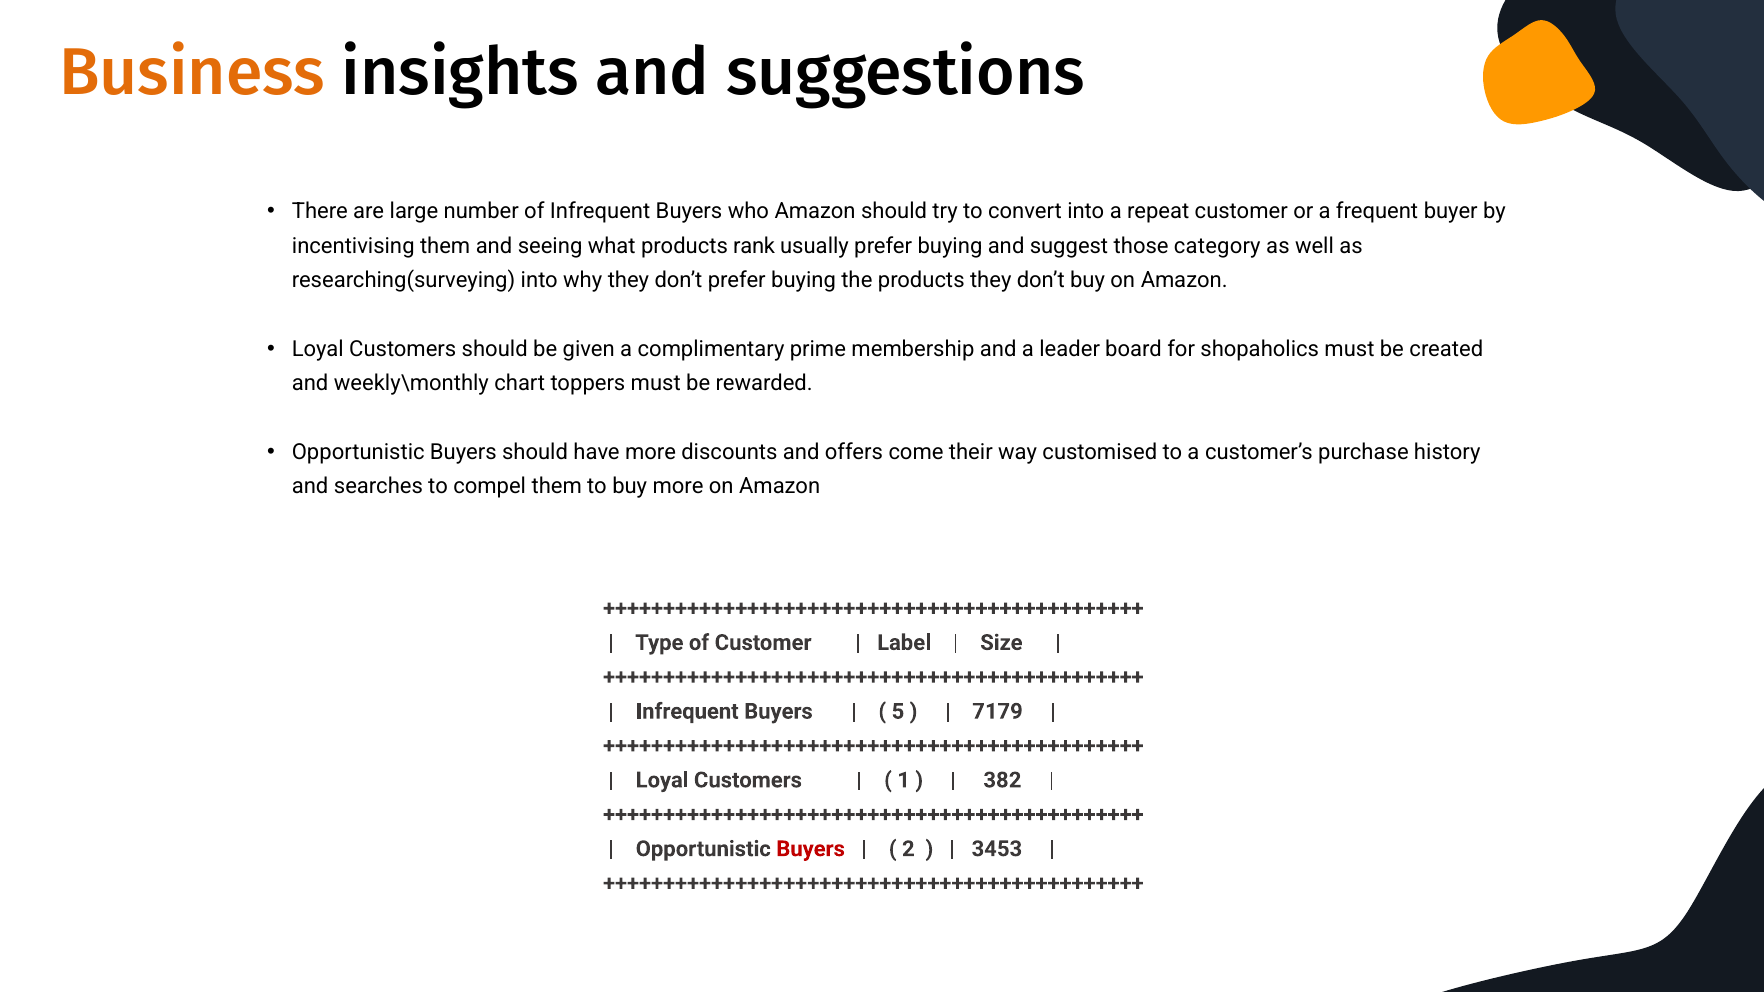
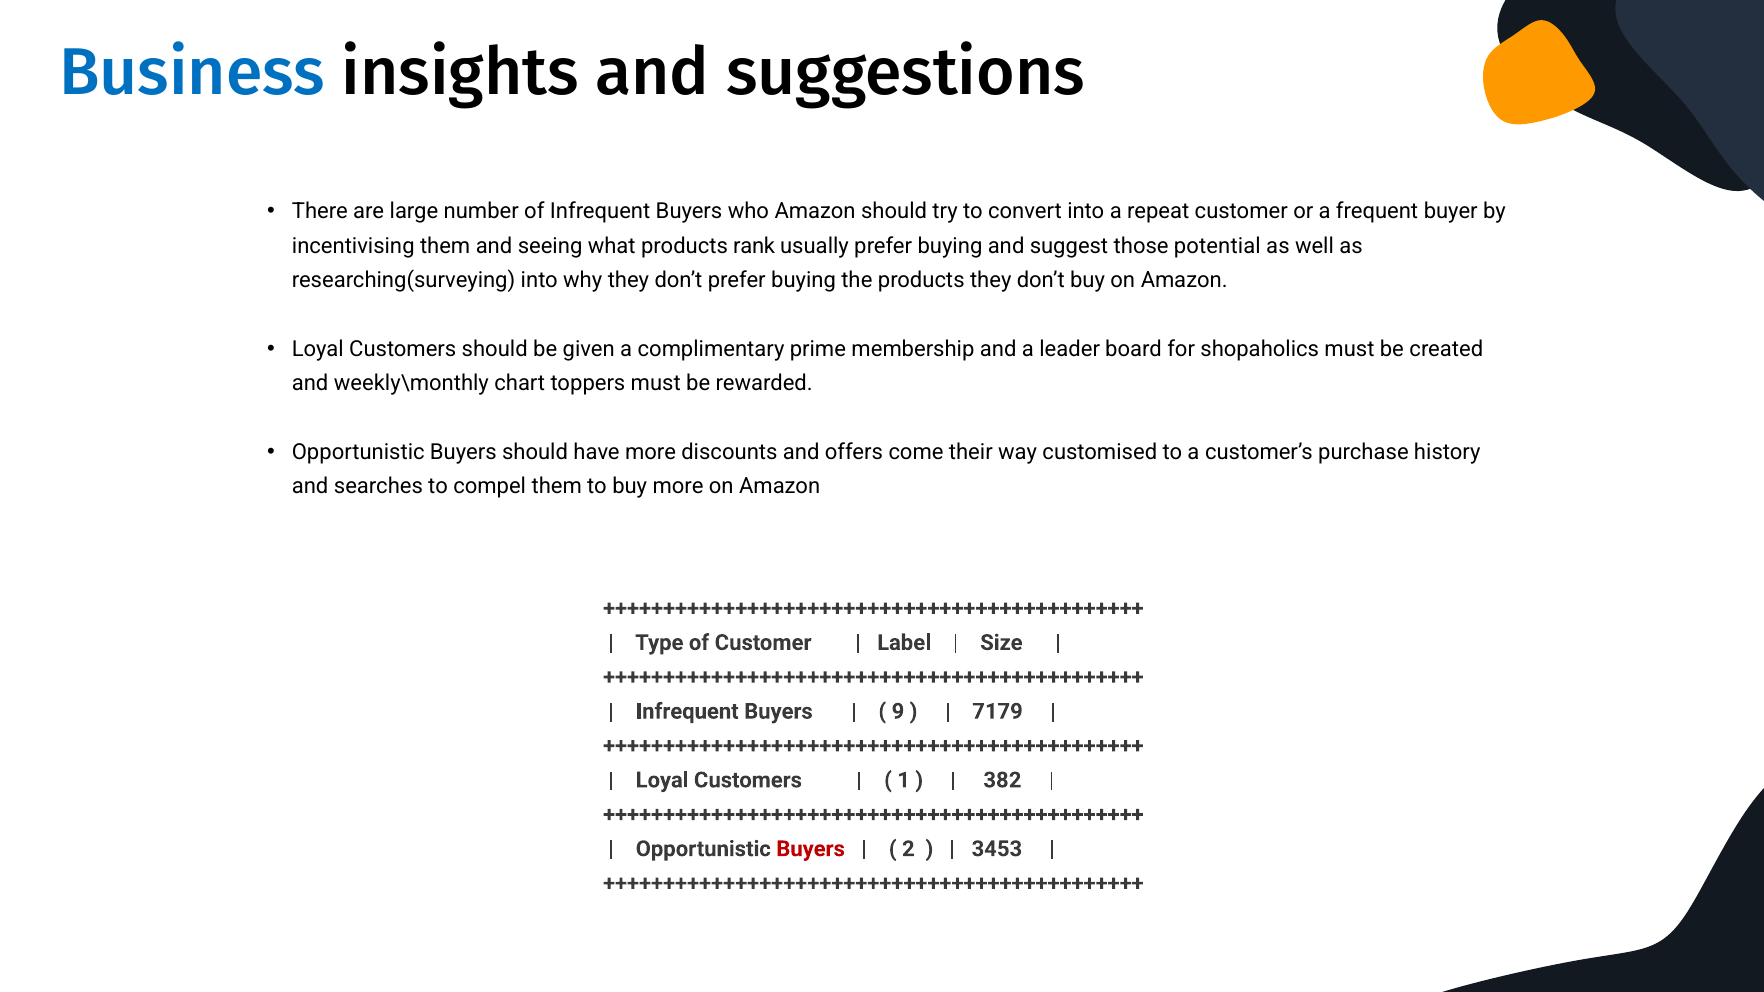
Business colour: orange -> blue
category: category -> potential
5: 5 -> 9
